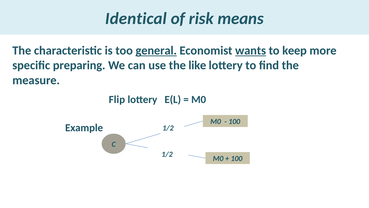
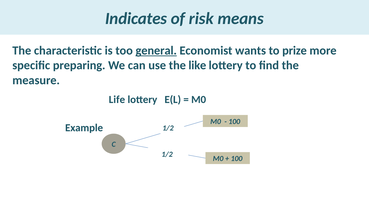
Identical: Identical -> Indicates
wants underline: present -> none
keep: keep -> prize
Flip: Flip -> Life
